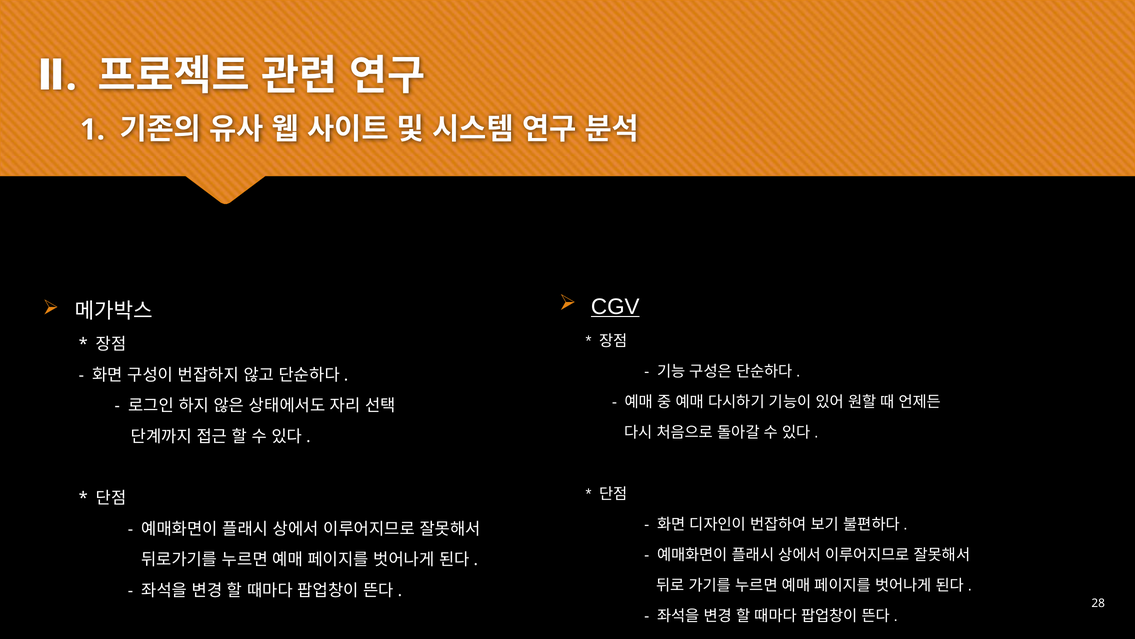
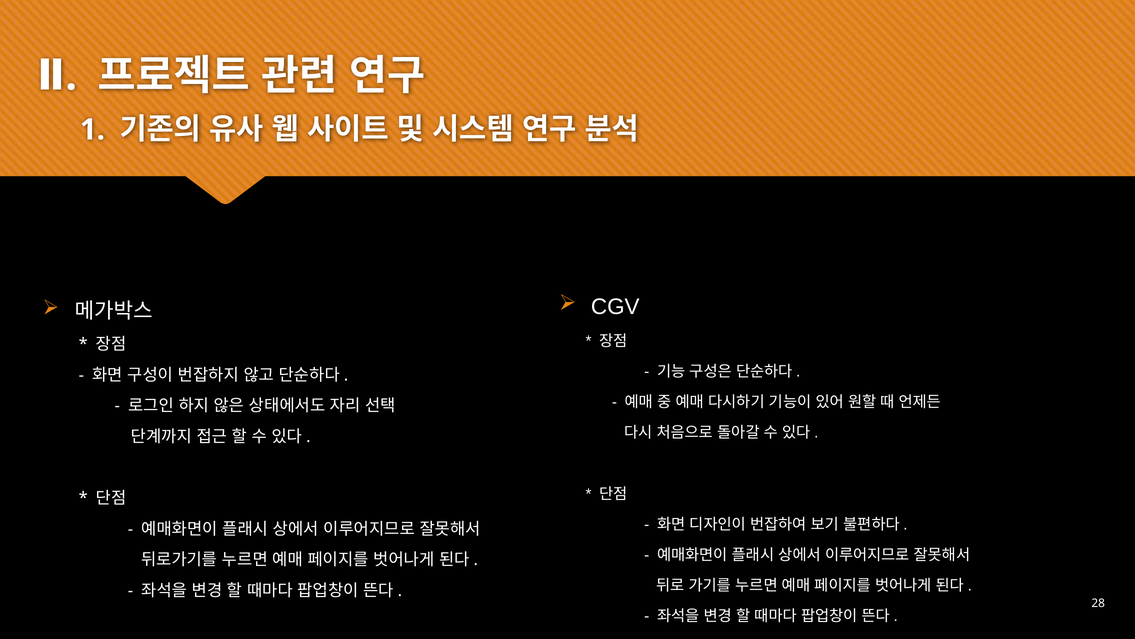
CGV underline: present -> none
